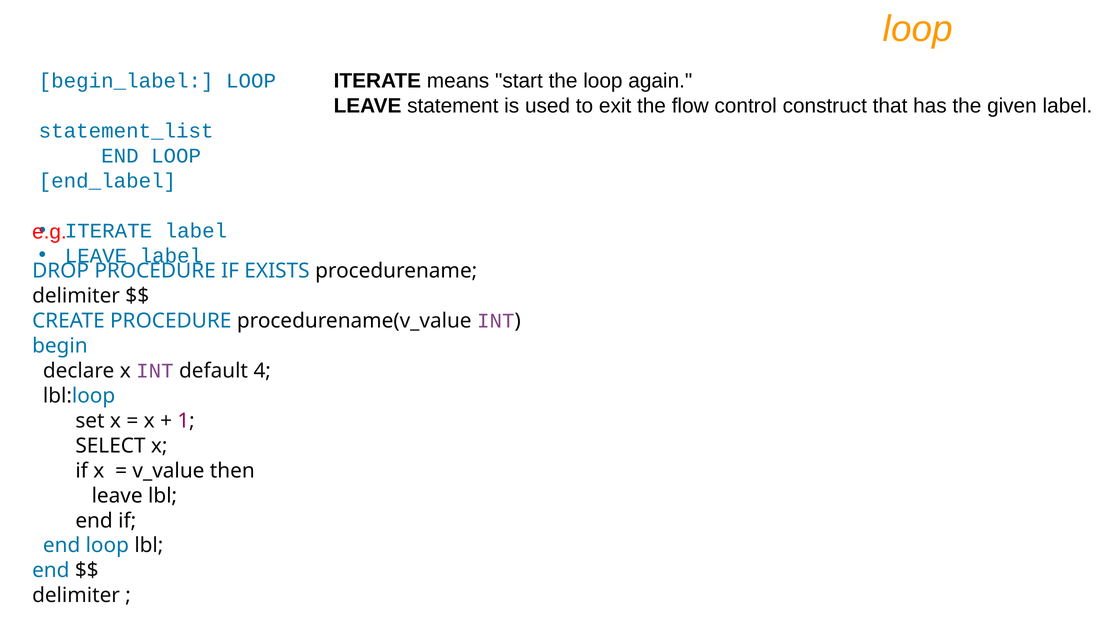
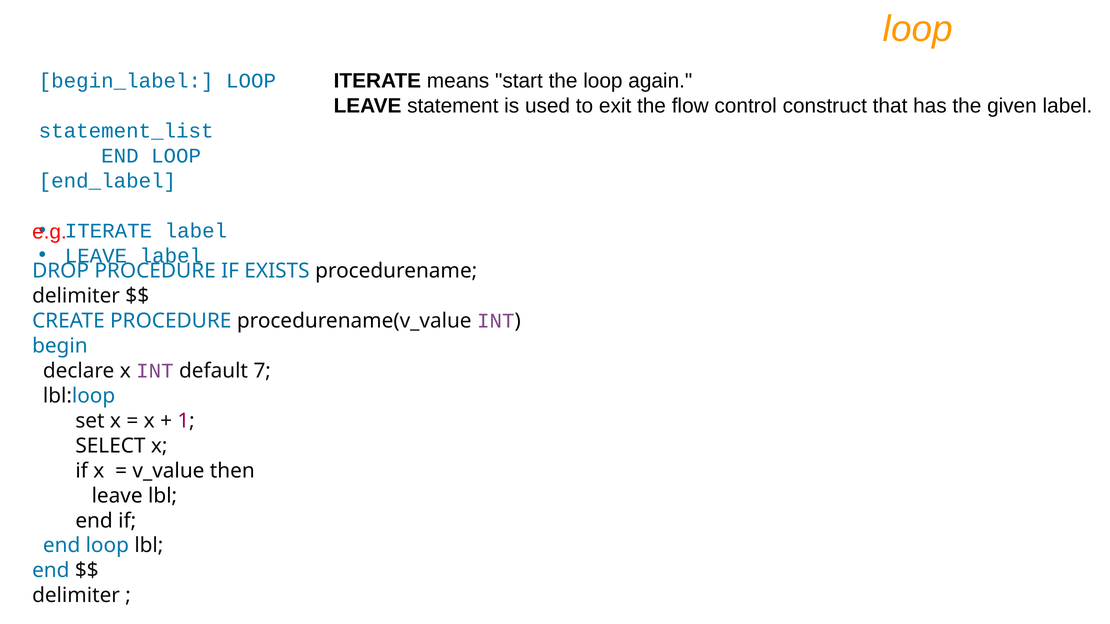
4: 4 -> 7
